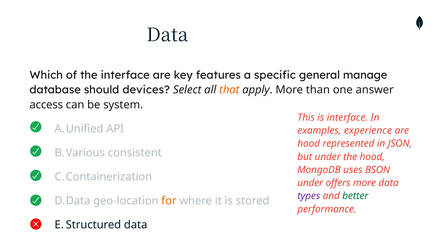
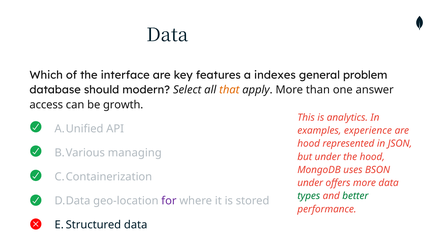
specific: specific -> indexes
manage: manage -> problem
devices: devices -> modern
system: system -> growth
is interface: interface -> analytics
consistent: consistent -> managing
types colour: purple -> green
for colour: orange -> purple
